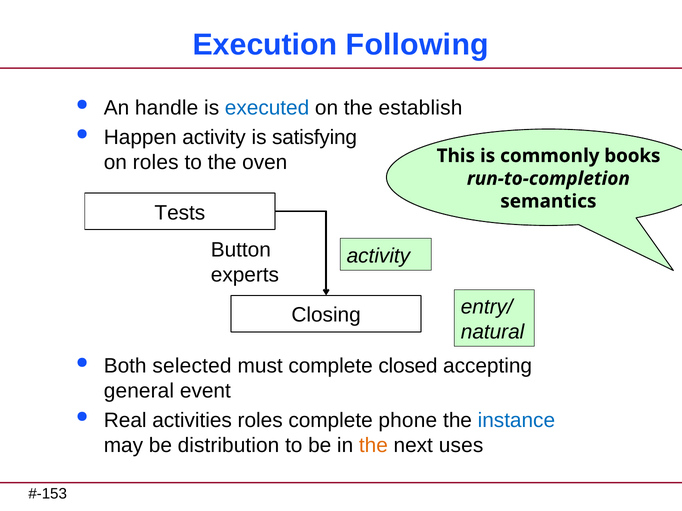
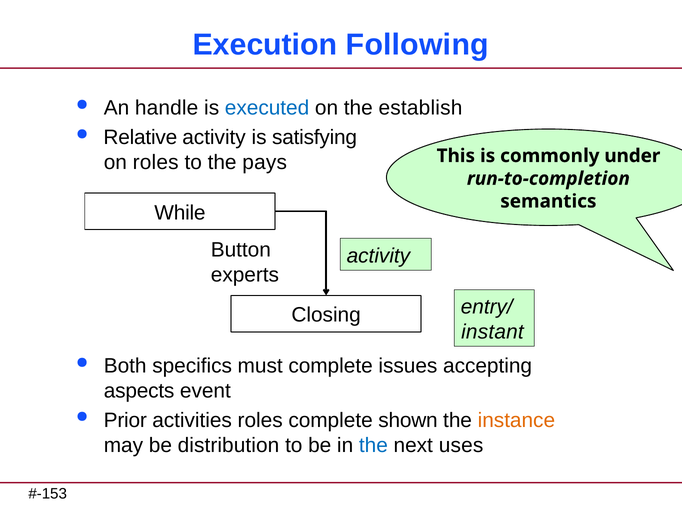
Happen: Happen -> Relative
oven: oven -> pays
books: books -> under
Tests: Tests -> While
natural: natural -> instant
selected: selected -> specifics
closed: closed -> issues
general: general -> aspects
Real: Real -> Prior
phone: phone -> shown
instance colour: blue -> orange
the at (373, 446) colour: orange -> blue
